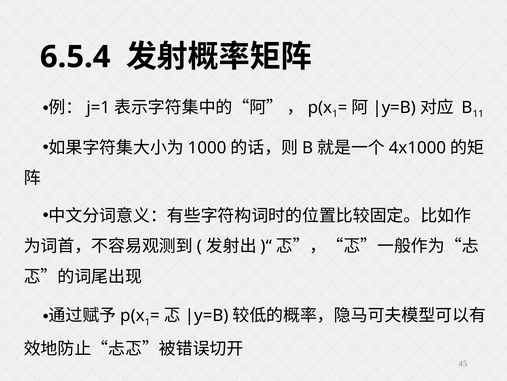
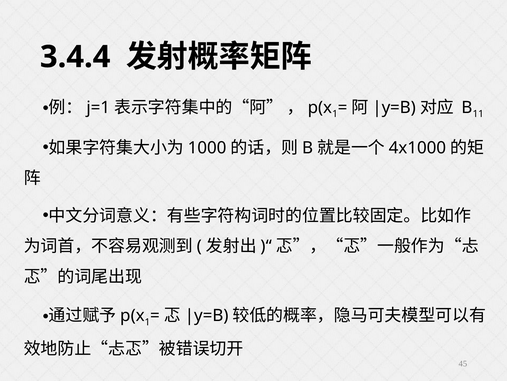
6.5.4: 6.5.4 -> 3.4.4
